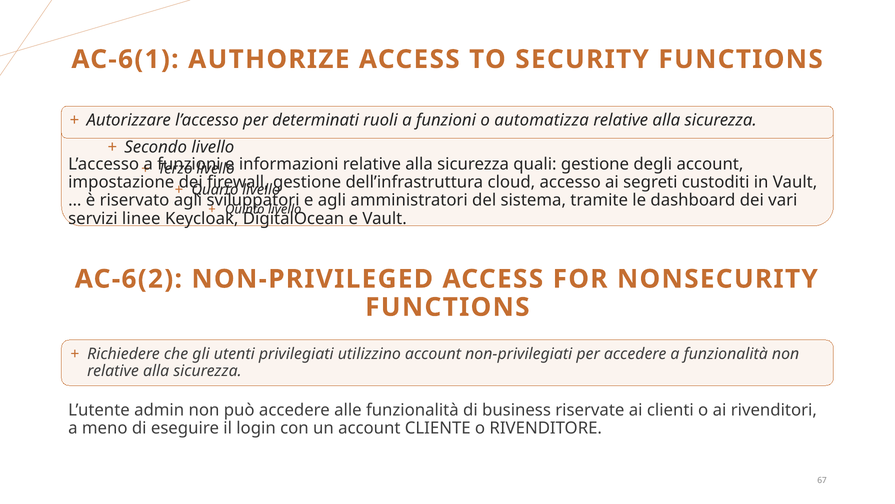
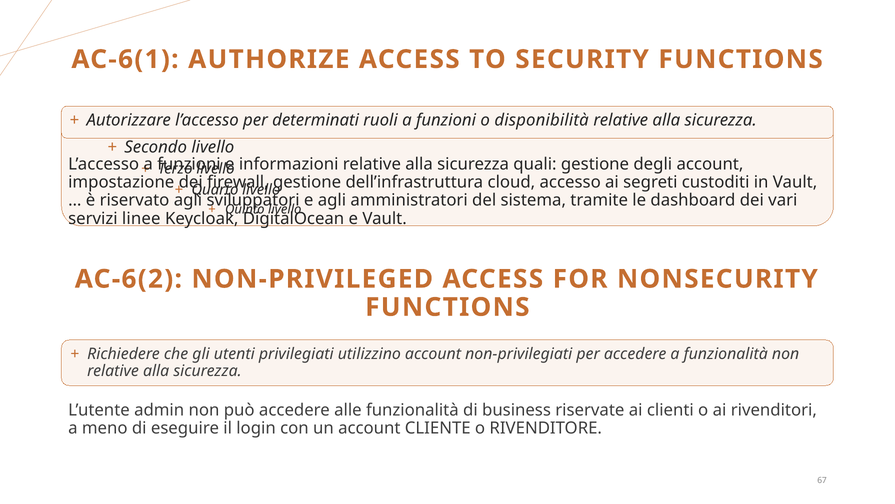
automatizza: automatizza -> disponibilità
